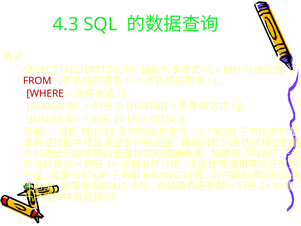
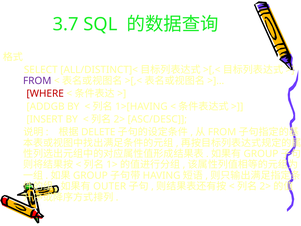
4.3: 4.3 -> 3.7
FROM at (37, 81) colour: red -> purple
PUBLIC: PUBLIC -> DELETE
MINUS: MINUS -> OUTER
